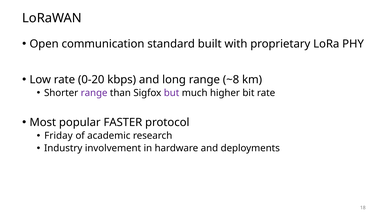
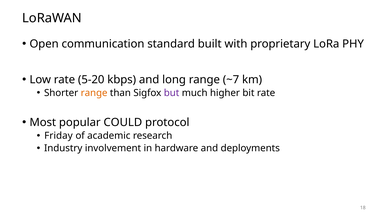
0-20: 0-20 -> 5-20
~8: ~8 -> ~7
range at (94, 93) colour: purple -> orange
FASTER: FASTER -> COULD
